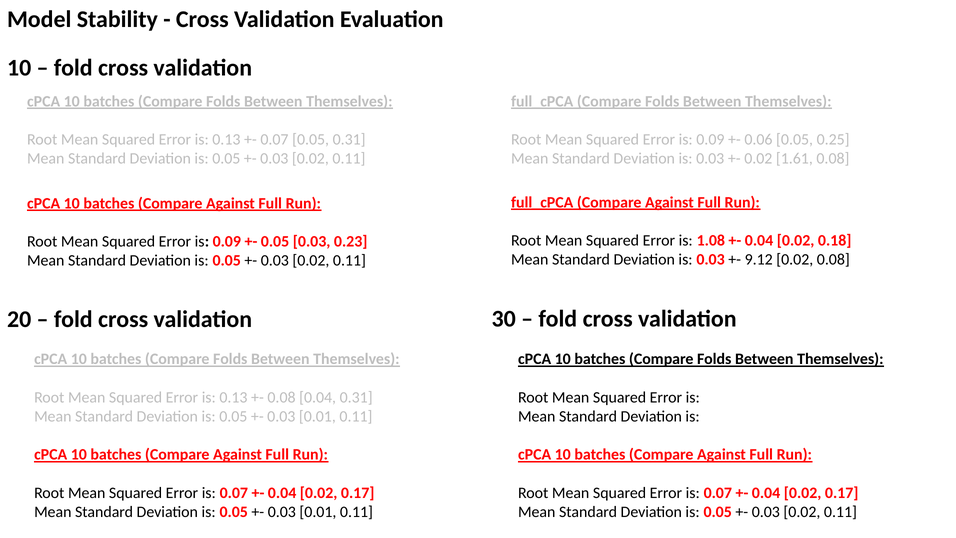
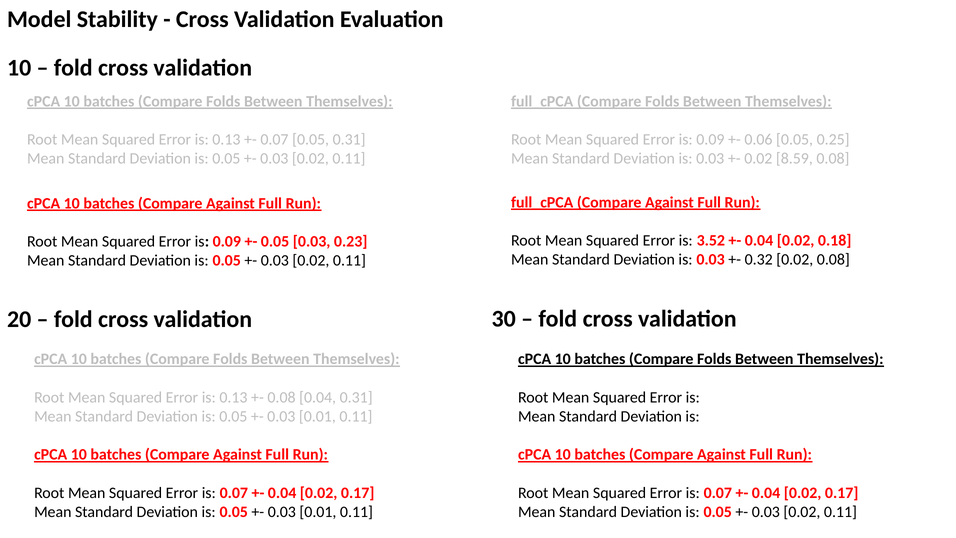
1.61: 1.61 -> 8.59
1.08: 1.08 -> 3.52
9.12: 9.12 -> 0.32
